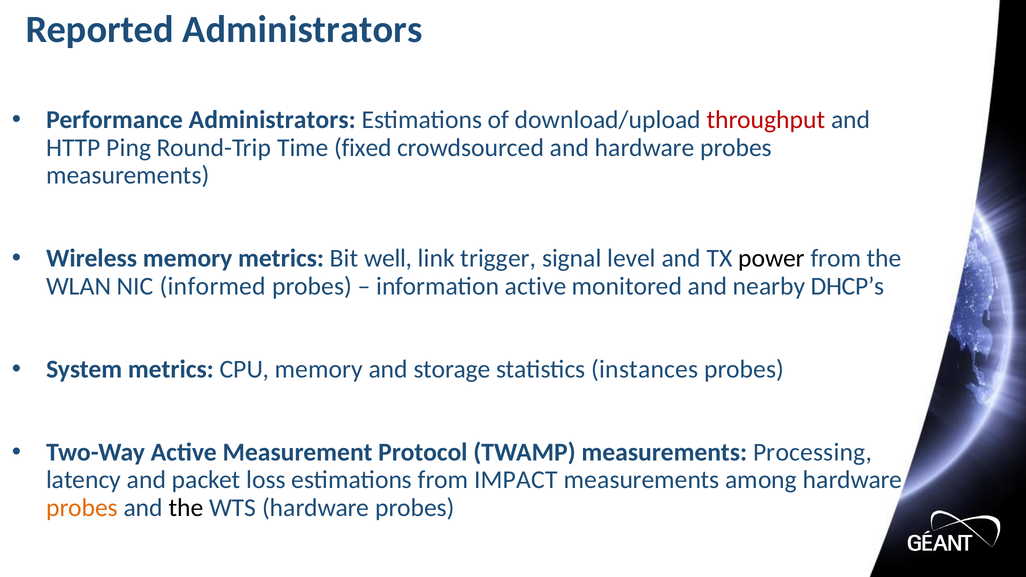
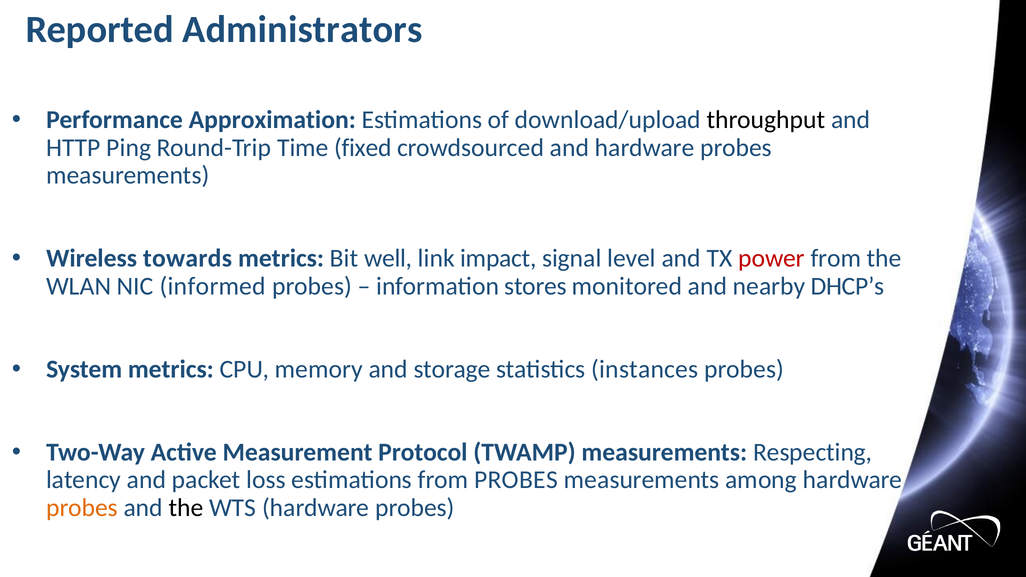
Performance Administrators: Administrators -> Approximation
throughput colour: red -> black
Wireless memory: memory -> towards
trigger: trigger -> impact
power colour: black -> red
information active: active -> stores
Processing: Processing -> Respecting
from IMPACT: IMPACT -> PROBES
